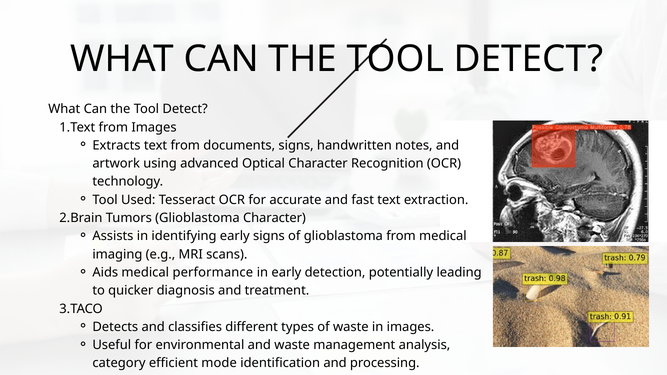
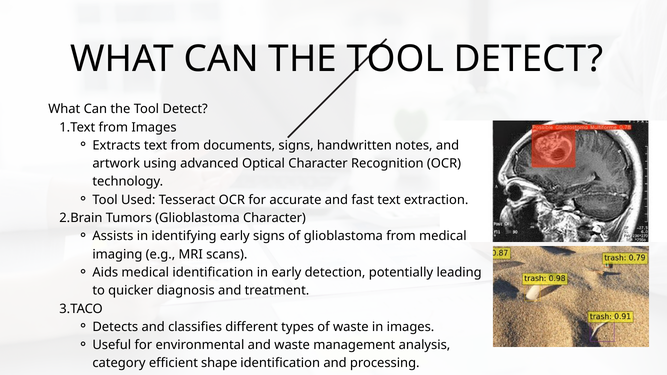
medical performance: performance -> identification
mode: mode -> shape
